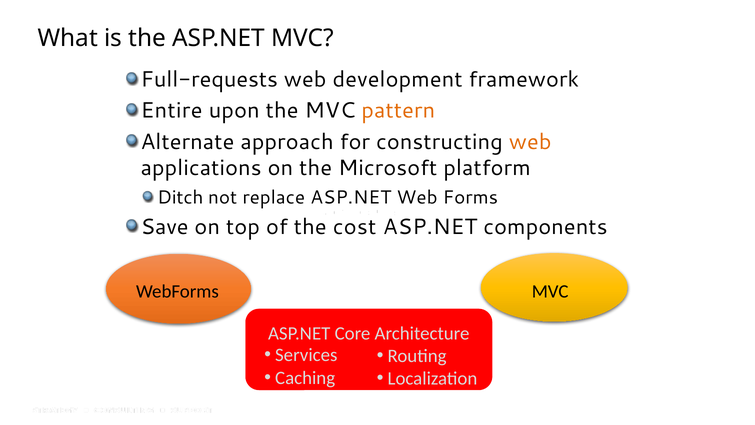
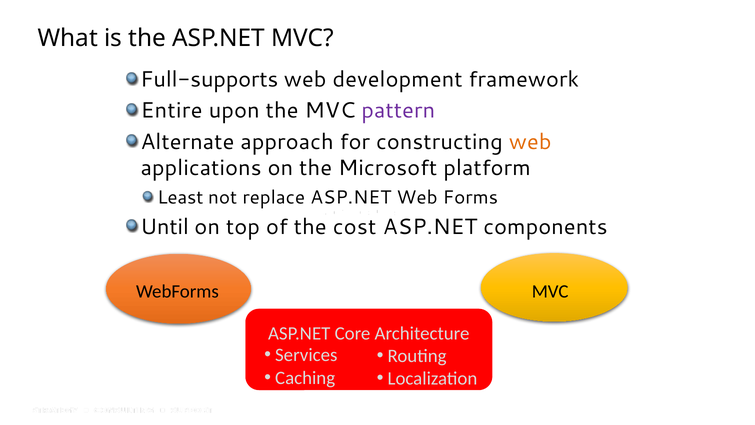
Full-requests: Full-requests -> Full-supports
pattern colour: orange -> purple
Ditch: Ditch -> Least
Save: Save -> Until
